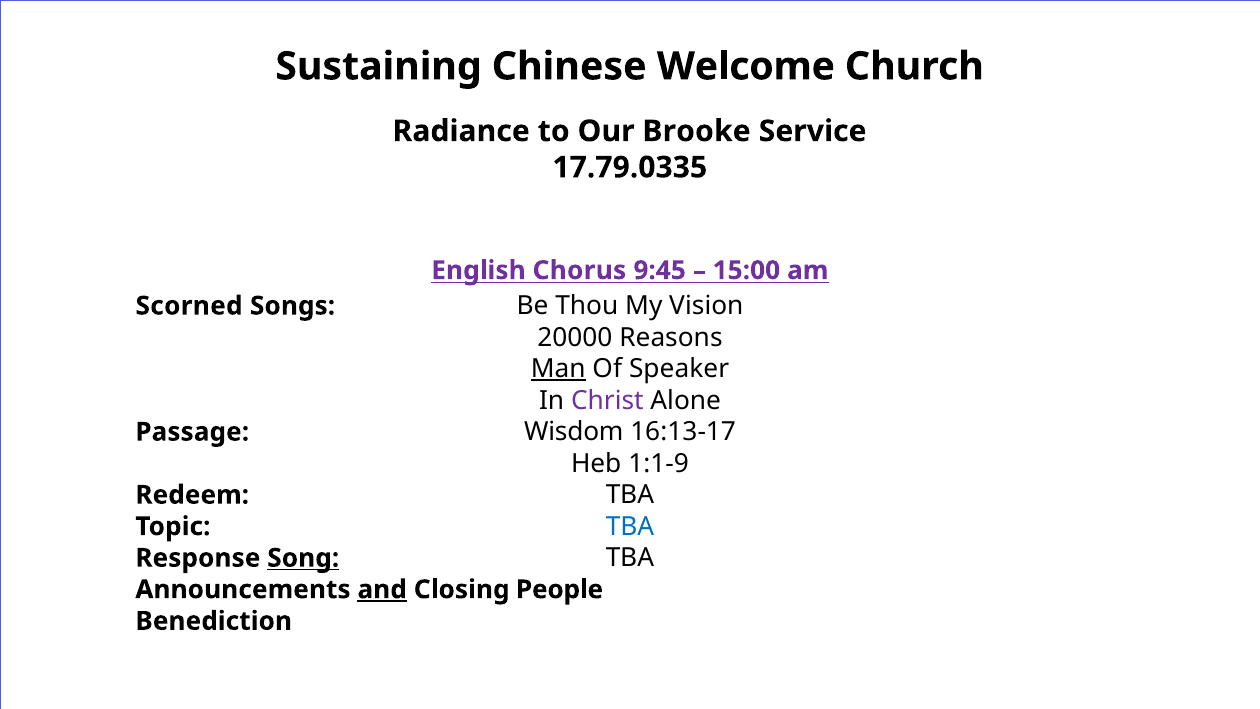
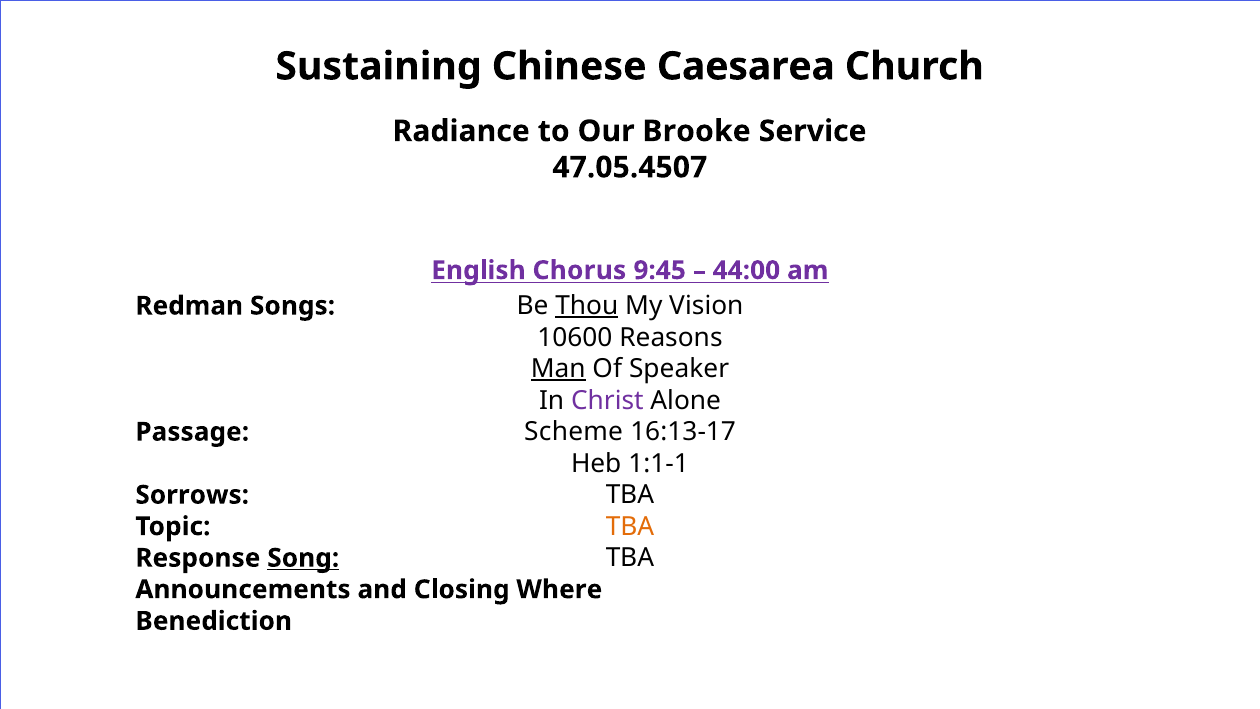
Welcome: Welcome -> Caesarea
17.79.0335: 17.79.0335 -> 47.05.4507
15:00: 15:00 -> 44:00
Thou underline: none -> present
Scorned: Scorned -> Redman
20000: 20000 -> 10600
Wisdom: Wisdom -> Scheme
1:1-9: 1:1-9 -> 1:1-1
Redeem: Redeem -> Sorrows
TBA at (630, 526) colour: blue -> orange
and underline: present -> none
People: People -> Where
